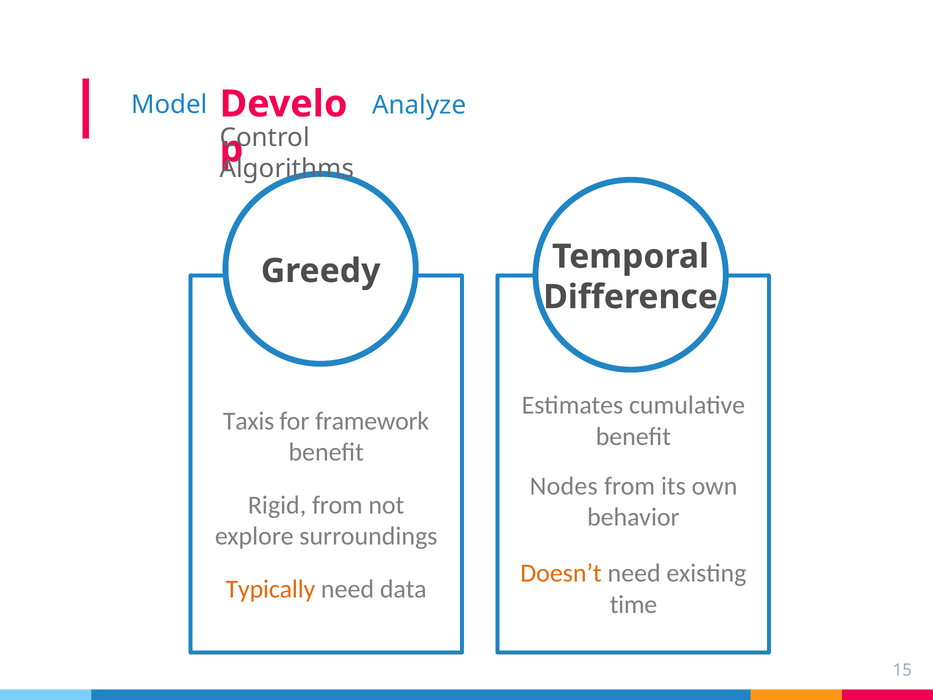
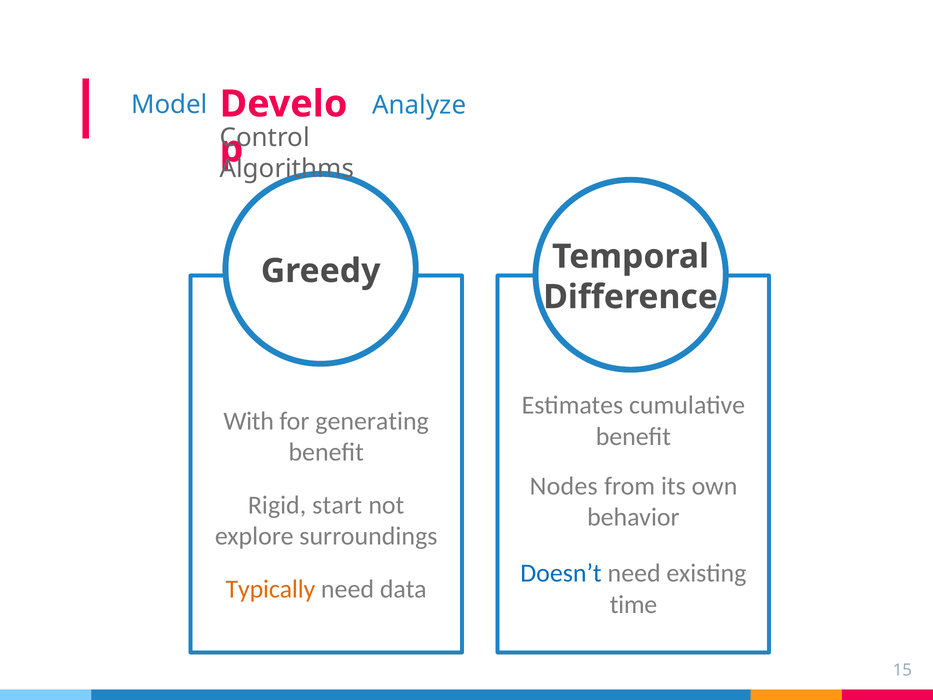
Taxis: Taxis -> With
framework: framework -> generating
Rigid from: from -> start
Doesn’t colour: orange -> blue
